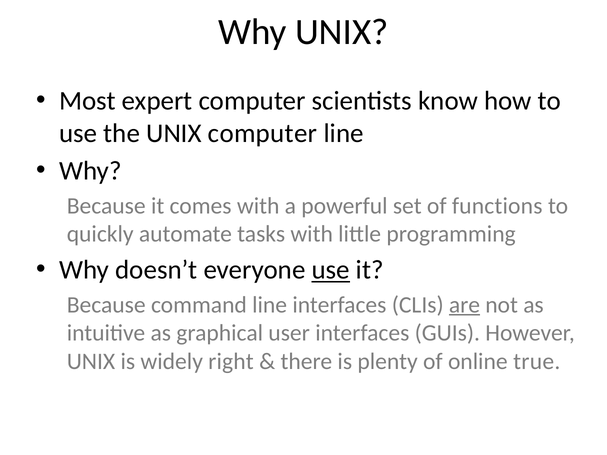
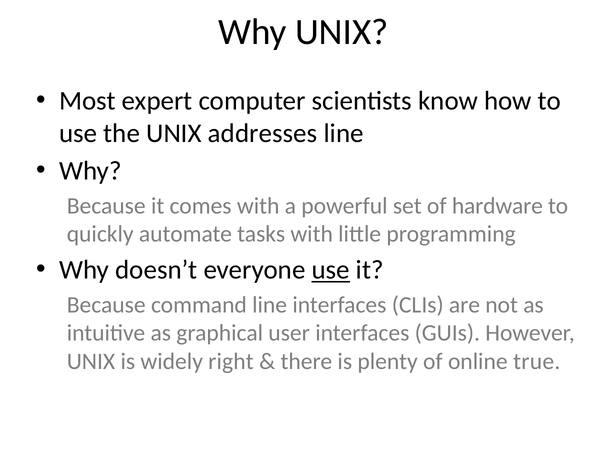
UNIX computer: computer -> addresses
functions: functions -> hardware
are underline: present -> none
